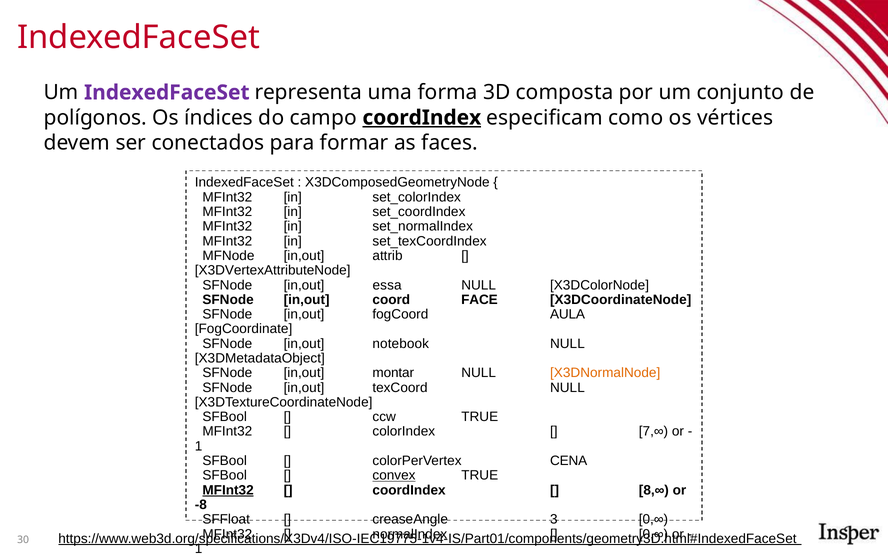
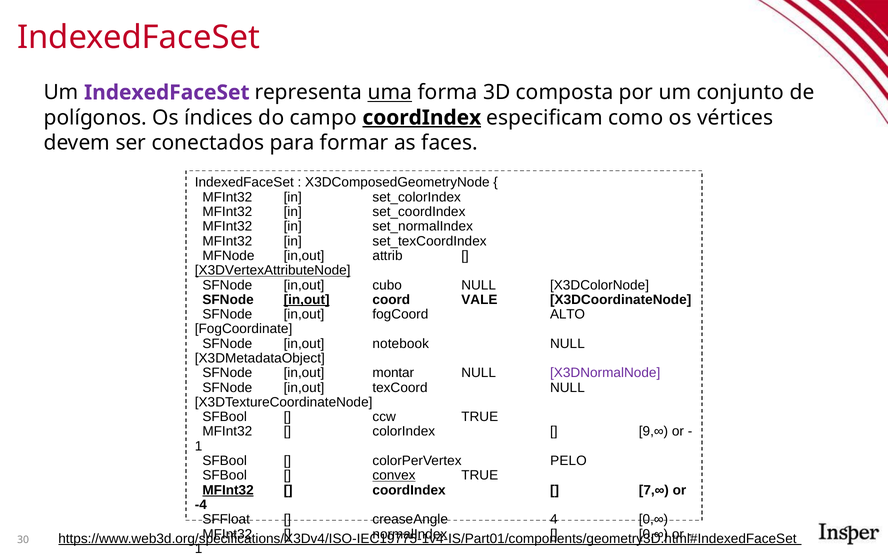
uma underline: none -> present
X3DVertexAttributeNode underline: none -> present
essa: essa -> cubo
in,out at (307, 300) underline: none -> present
FACE: FACE -> VALE
AULA: AULA -> ALTO
X3DNormalNode colour: orange -> purple
7,∞: 7,∞ -> 9,∞
CENA: CENA -> PELO
8,∞: 8,∞ -> 7,∞
-8: -8 -> -4
3: 3 -> 4
